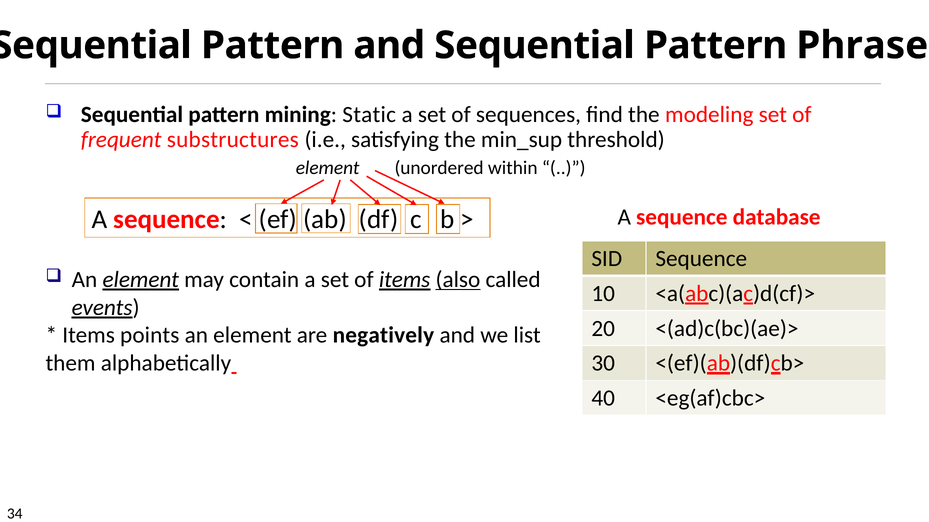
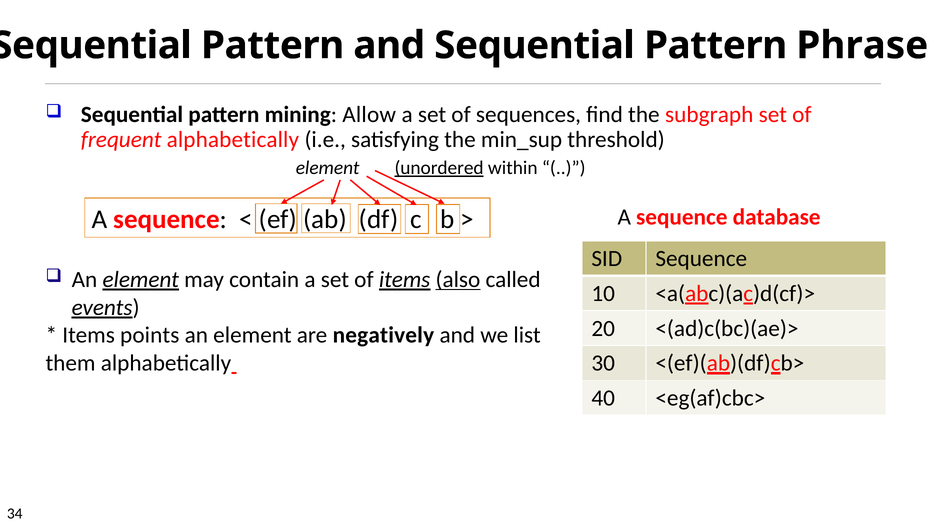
Static: Static -> Allow
modeling: modeling -> subgraph
frequent substructures: substructures -> alphabetically
unordered underline: none -> present
